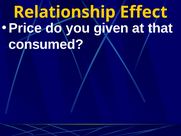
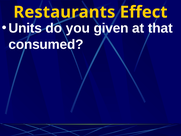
Relationship: Relationship -> Restaurants
Price: Price -> Units
